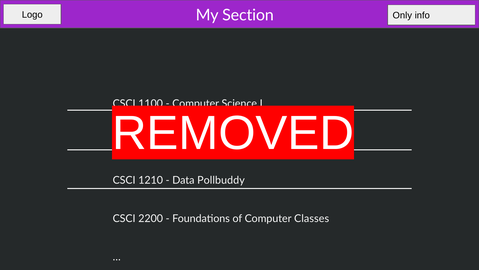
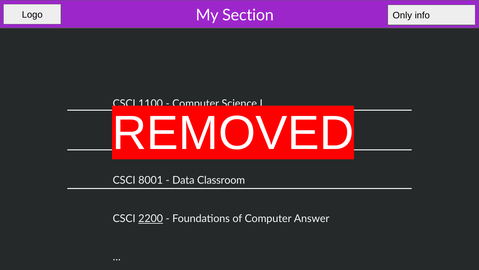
1210: 1210 -> 8001
Pollbuddy: Pollbuddy -> Classroom
2200 underline: none -> present
Classes: Classes -> Answer
